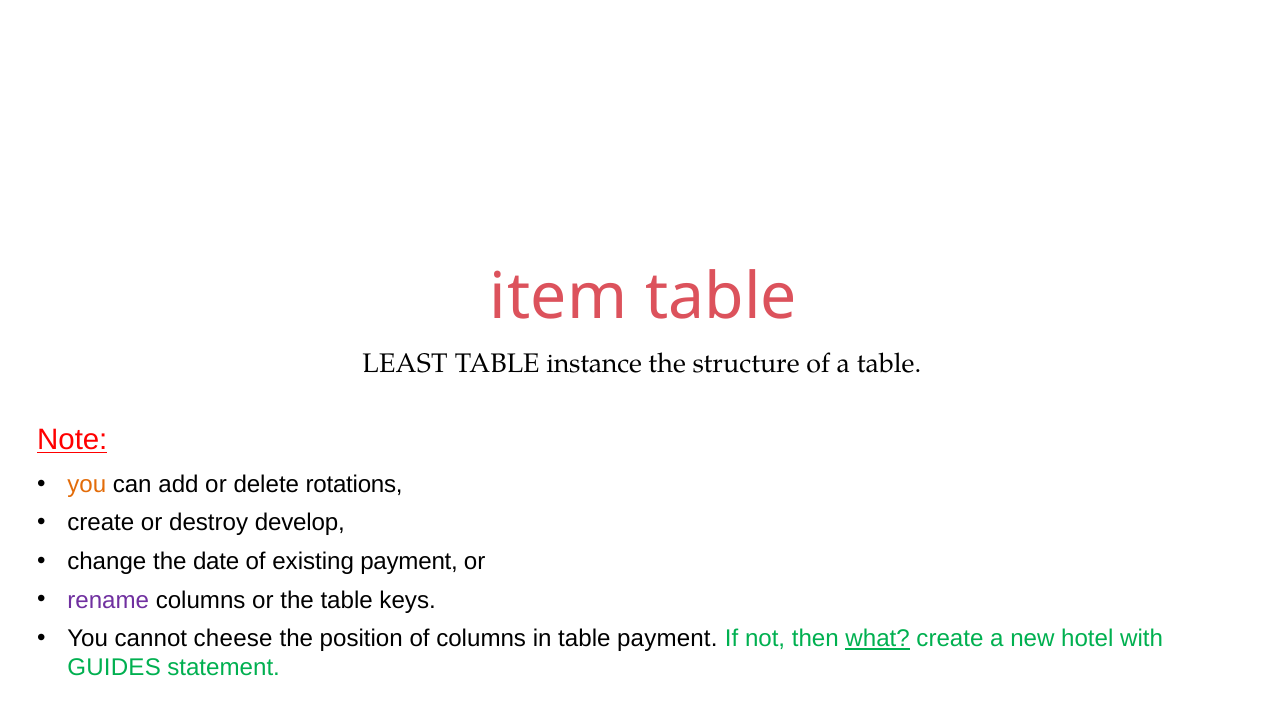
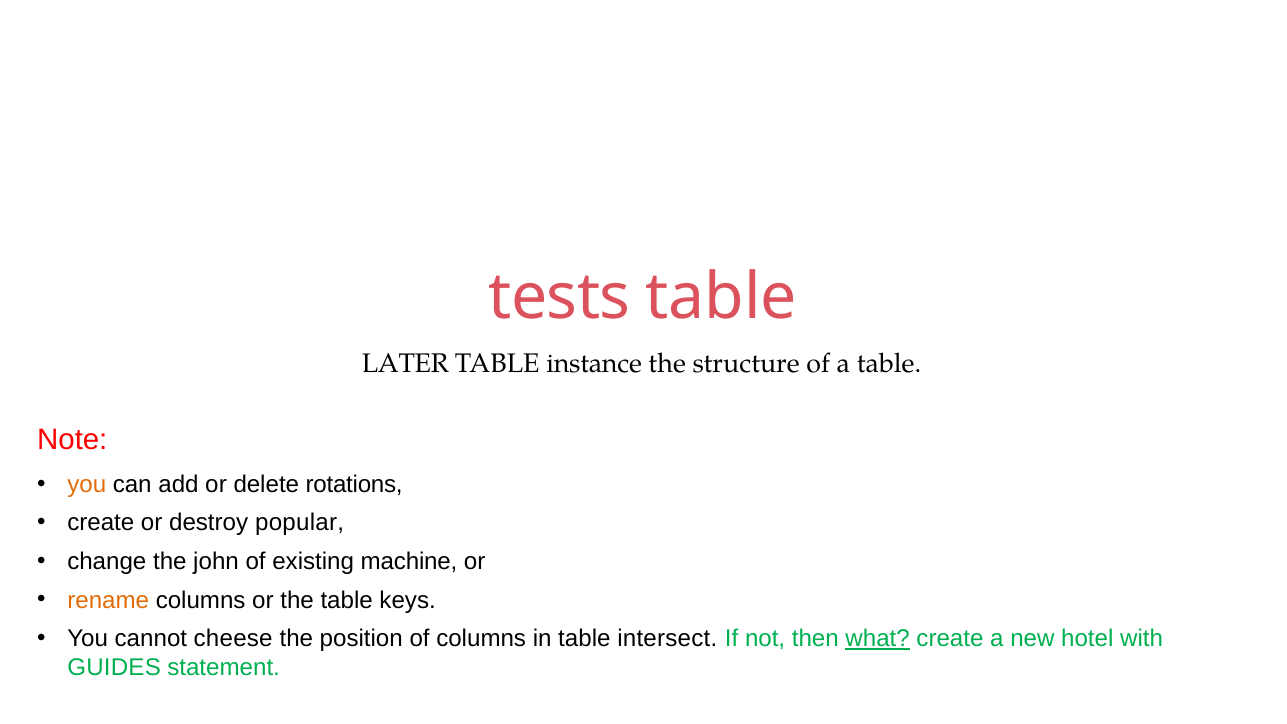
item: item -> tests
LEAST: LEAST -> LATER
Note underline: present -> none
develop: develop -> popular
date: date -> john
existing payment: payment -> machine
rename colour: purple -> orange
table payment: payment -> intersect
